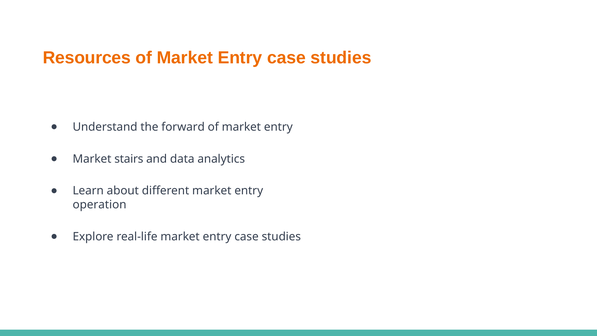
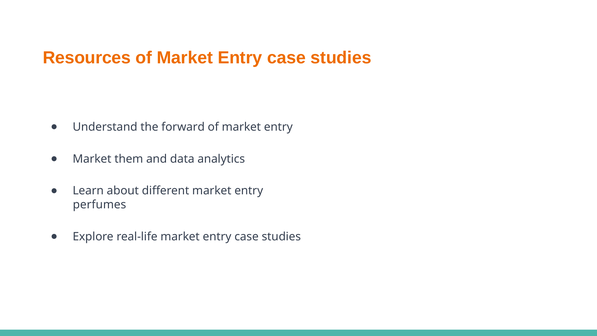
stairs: stairs -> them
operation: operation -> perfumes
